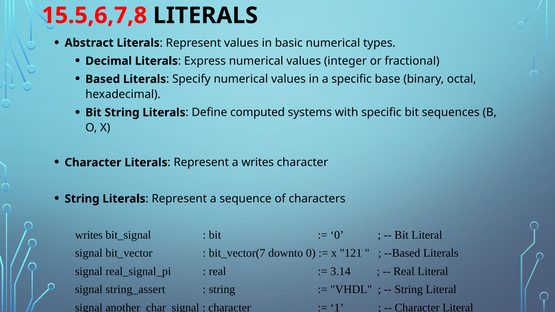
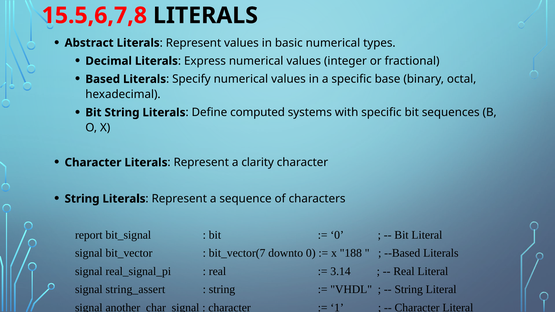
a writes: writes -> clarity
writes at (89, 235): writes -> report
121: 121 -> 188
